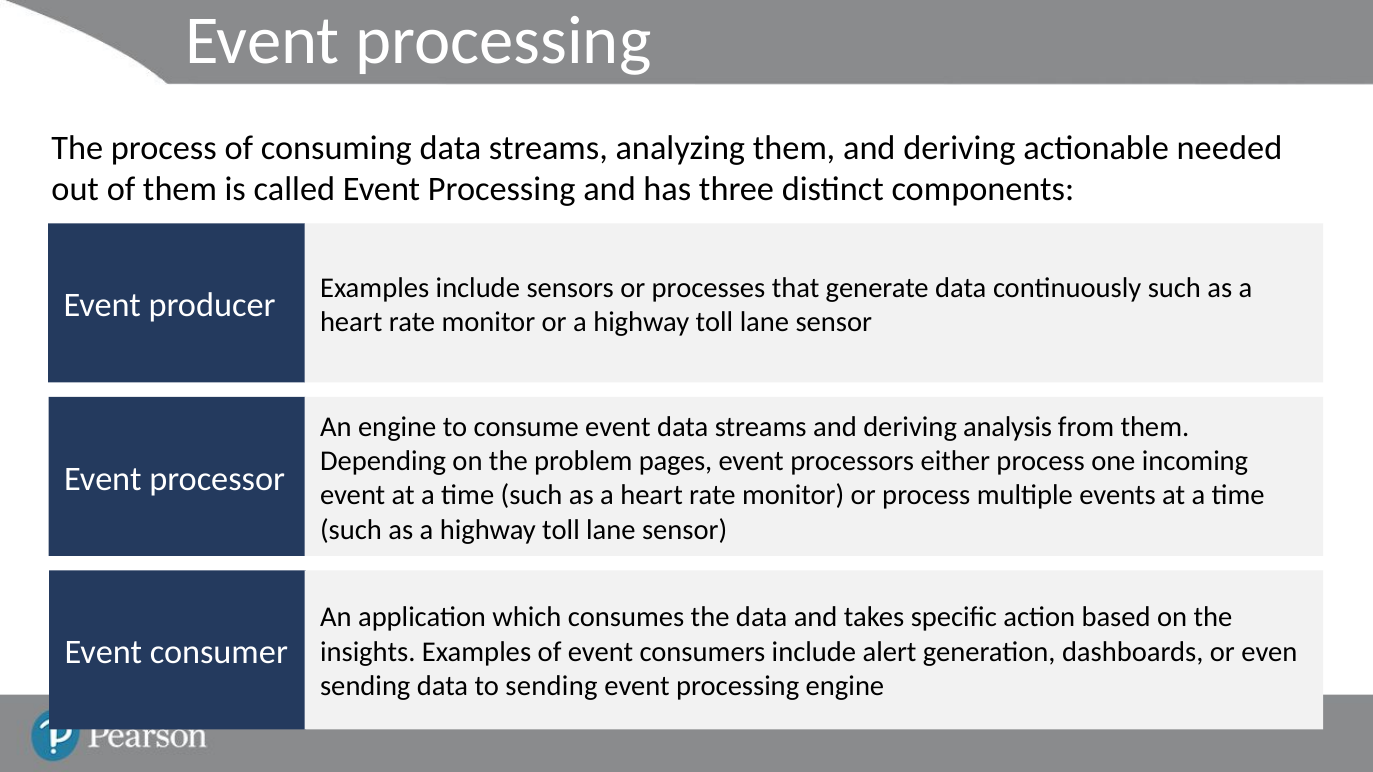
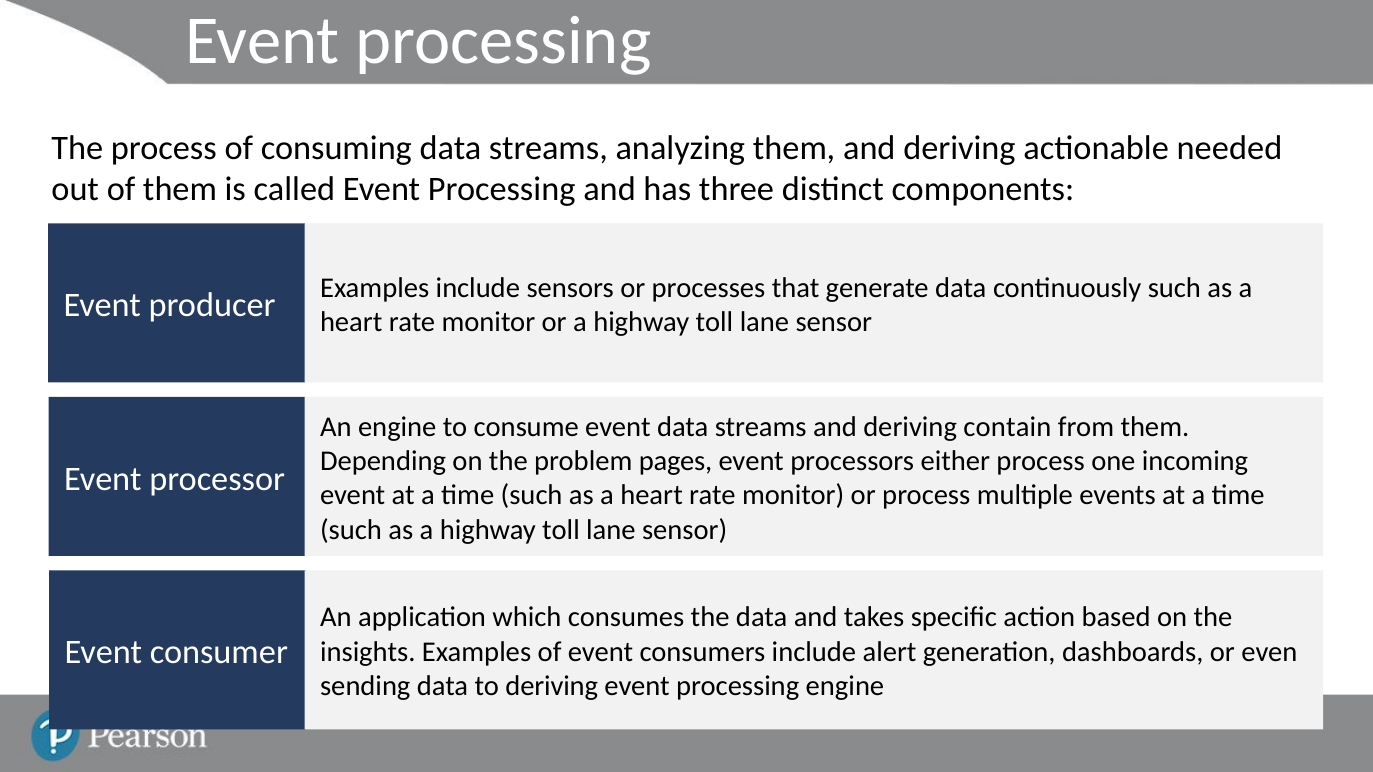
analysis: analysis -> contain
to sending: sending -> deriving
